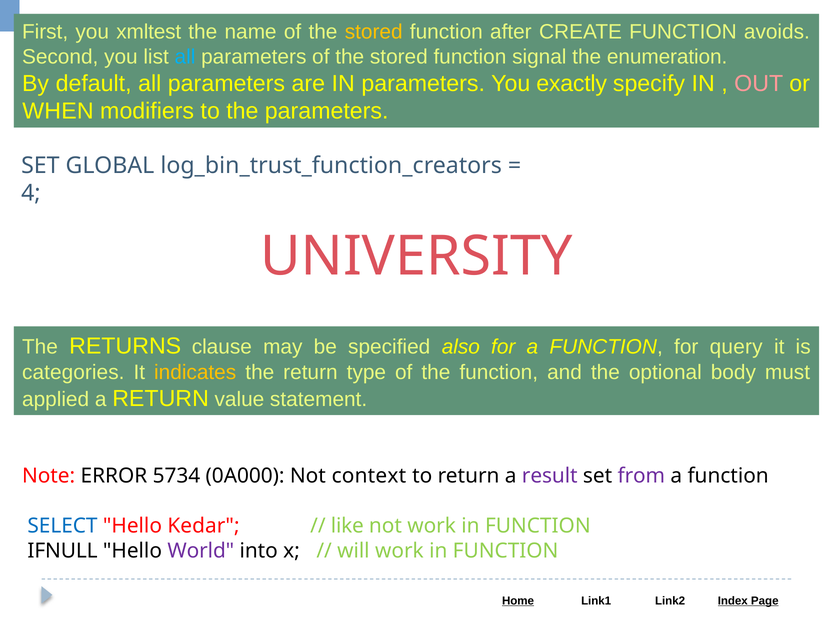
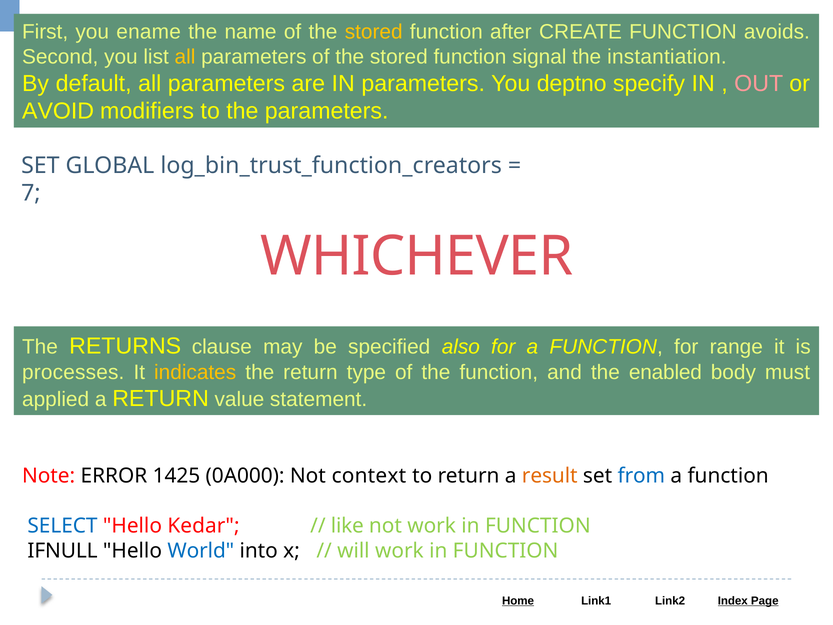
xmltest: xmltest -> ename
all at (185, 57) colour: light blue -> yellow
enumeration: enumeration -> instantiation
exactly: exactly -> deptno
WHEN: WHEN -> AVOID
4: 4 -> 7
UNIVERSITY: UNIVERSITY -> WHICHEVER
query: query -> range
categories: categories -> processes
optional: optional -> enabled
5734: 5734 -> 1425
result colour: purple -> orange
from colour: purple -> blue
World colour: purple -> blue
